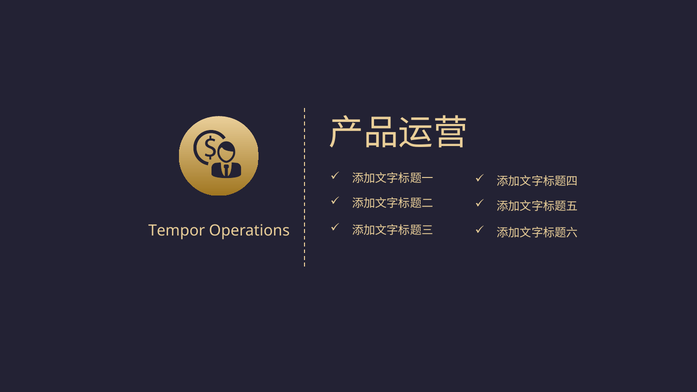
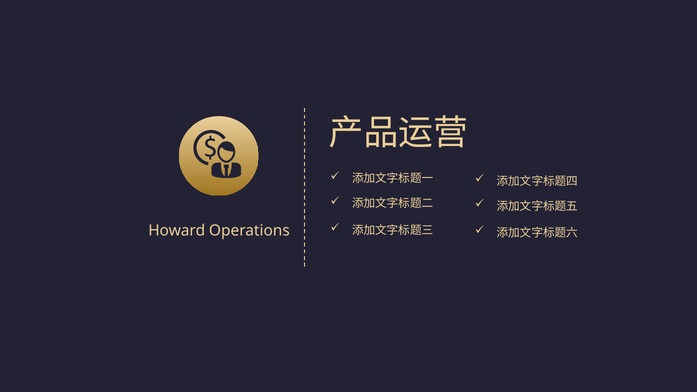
Tempor: Tempor -> Howard
